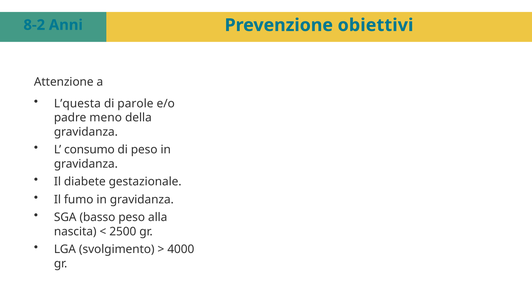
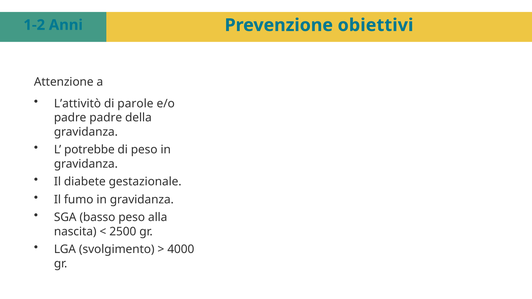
8-2: 8-2 -> 1-2
L’questa: L’questa -> L’attivitò
padre meno: meno -> padre
consumo: consumo -> potrebbe
